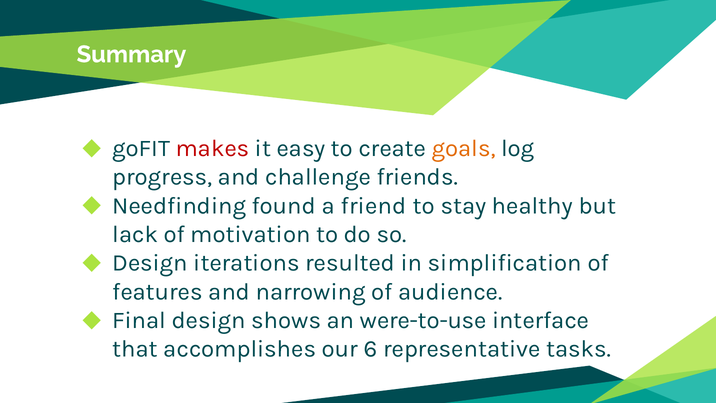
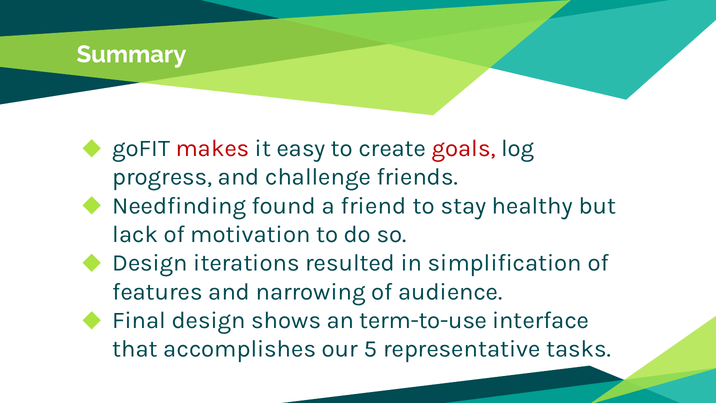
goals colour: orange -> red
were-to-use: were-to-use -> term-to-use
6: 6 -> 5
